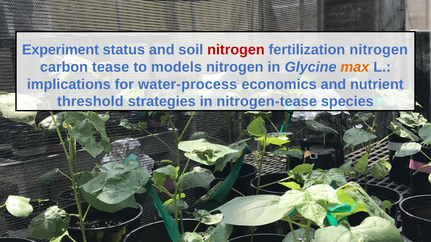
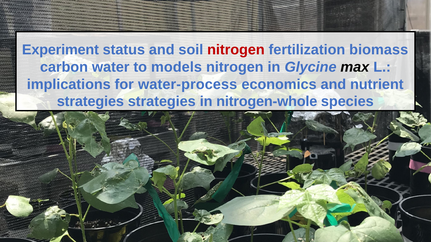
fertilization nitrogen: nitrogen -> biomass
tease: tease -> water
max colour: orange -> black
threshold at (90, 102): threshold -> strategies
nitrogen-tease: nitrogen-tease -> nitrogen-whole
